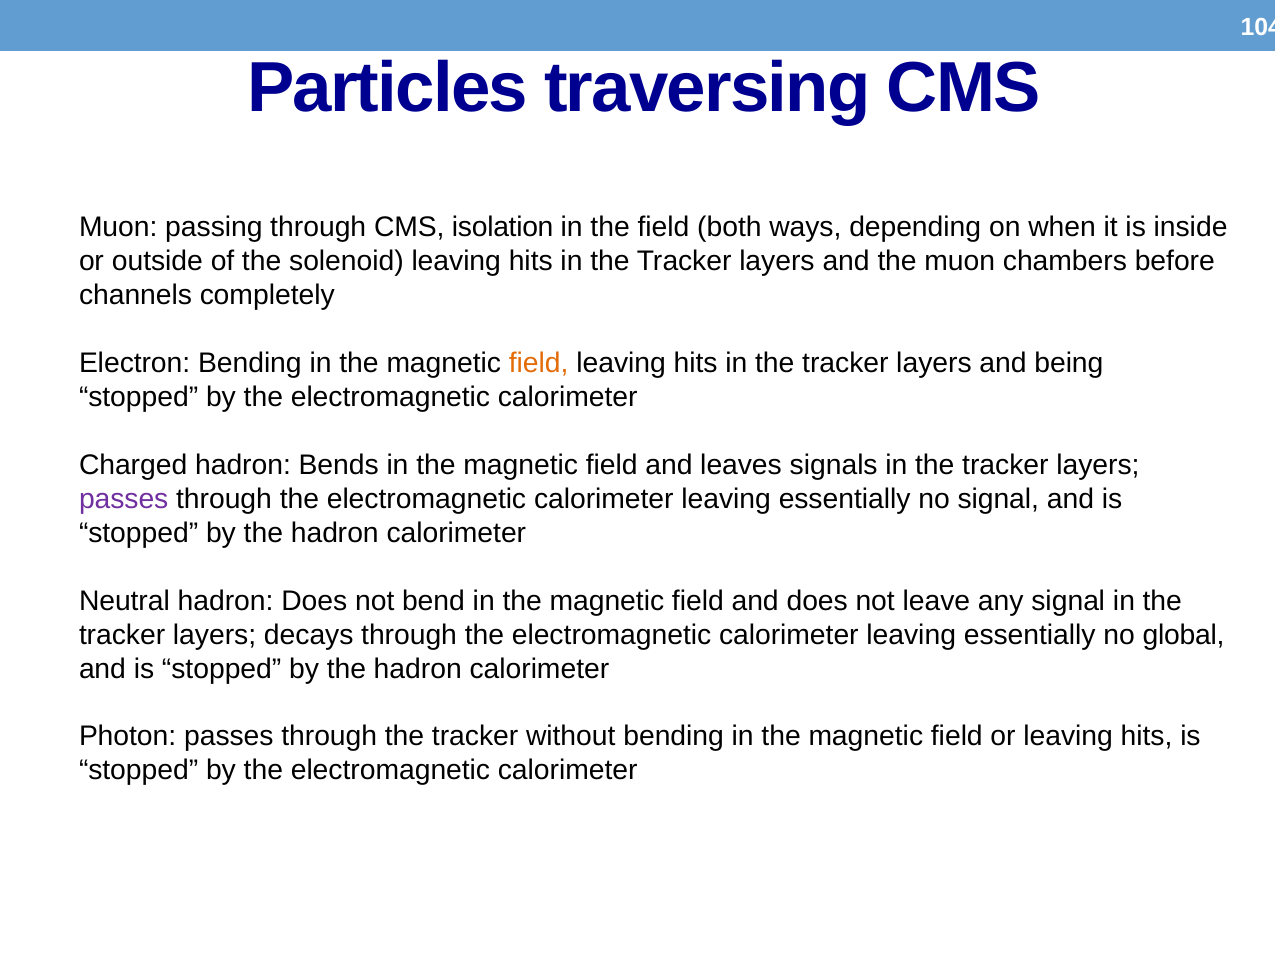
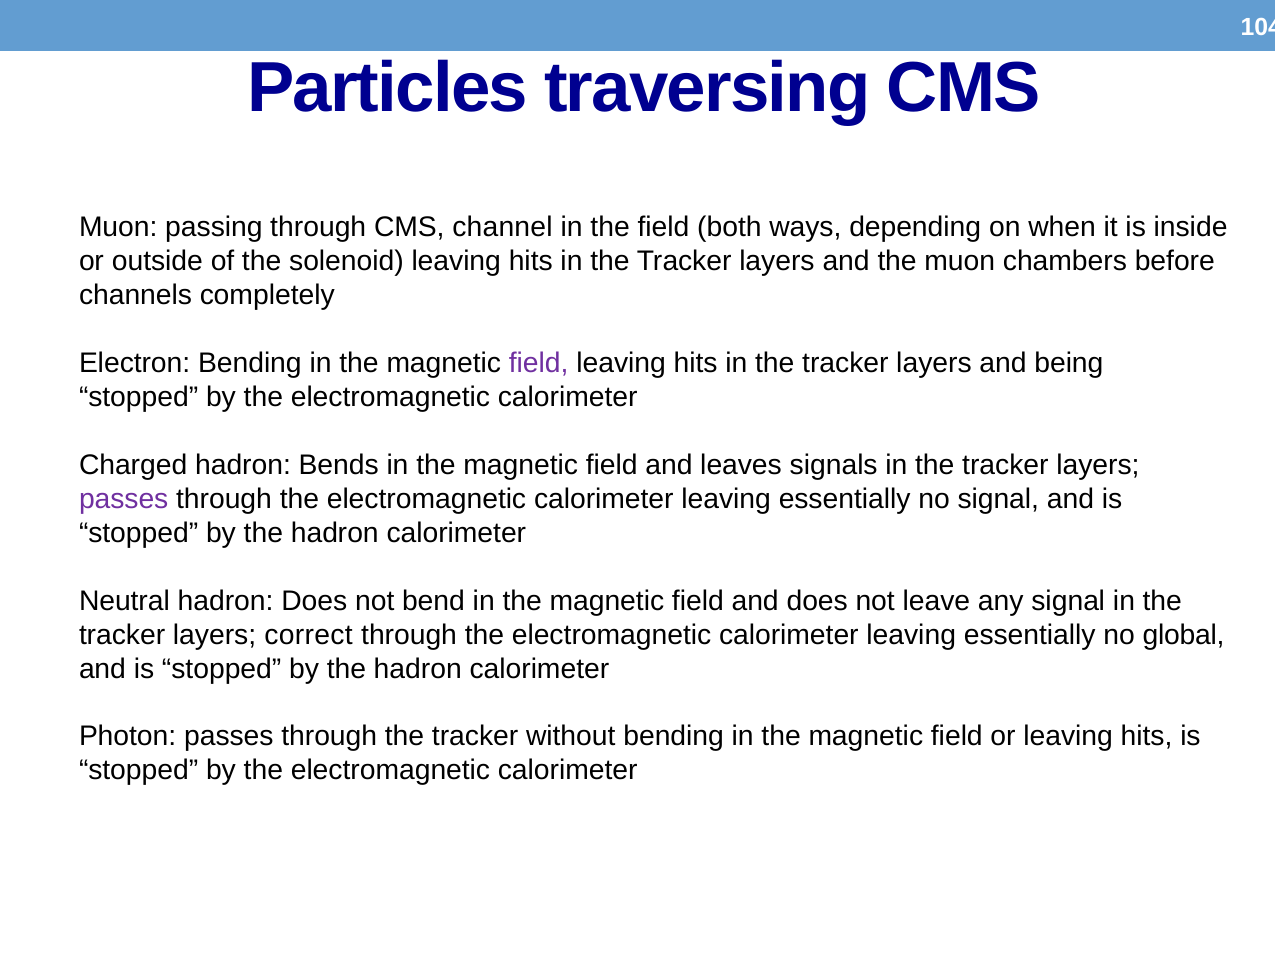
isolation: isolation -> channel
field at (539, 363) colour: orange -> purple
decays: decays -> correct
